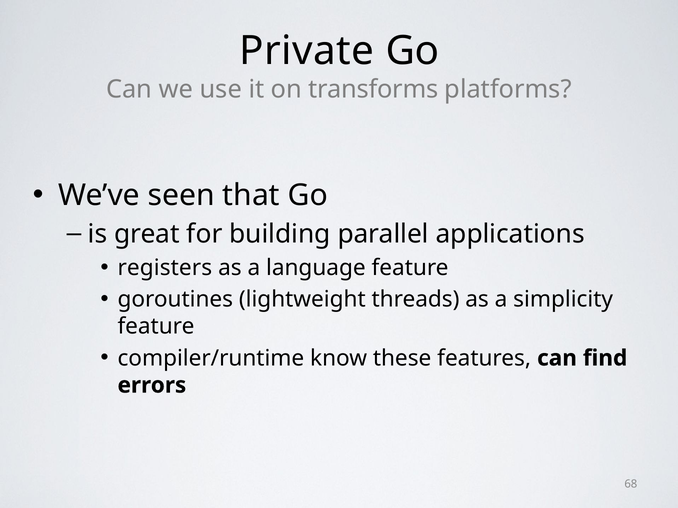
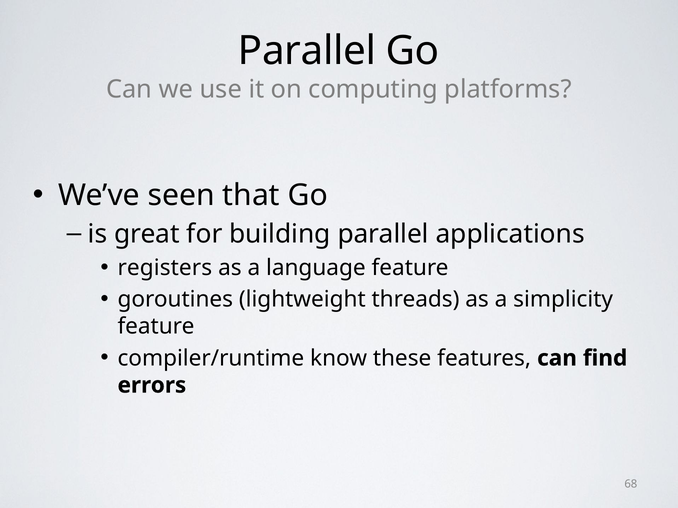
Private at (307, 51): Private -> Parallel
transforms: transforms -> computing
